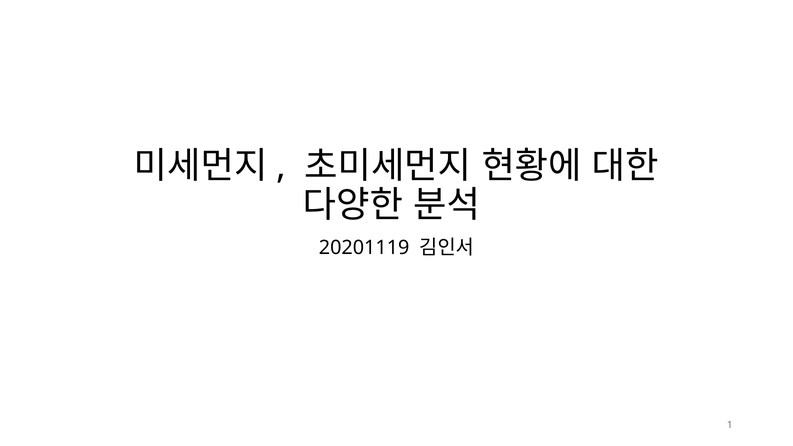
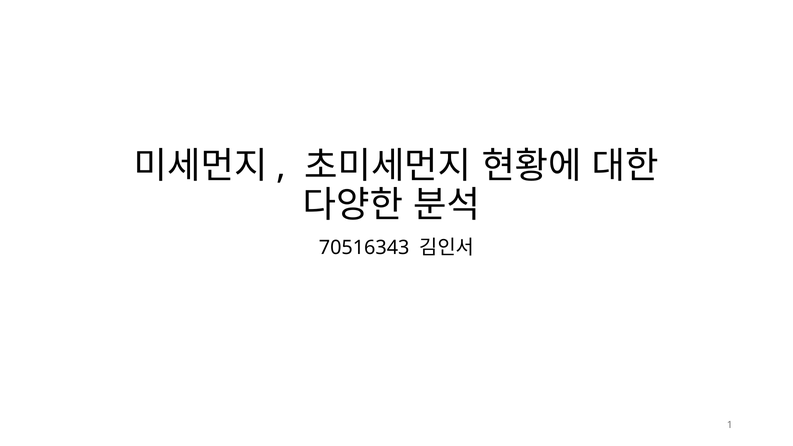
20201119: 20201119 -> 70516343
